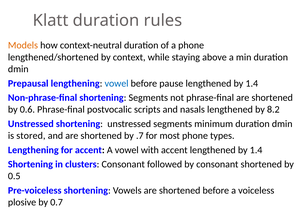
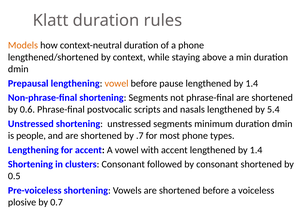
vowel at (117, 84) colour: blue -> orange
8.2: 8.2 -> 5.4
stored: stored -> people
